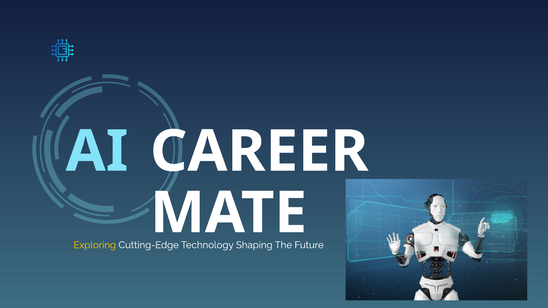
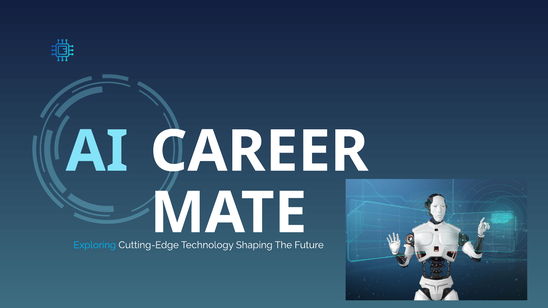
Exploring colour: yellow -> light blue
